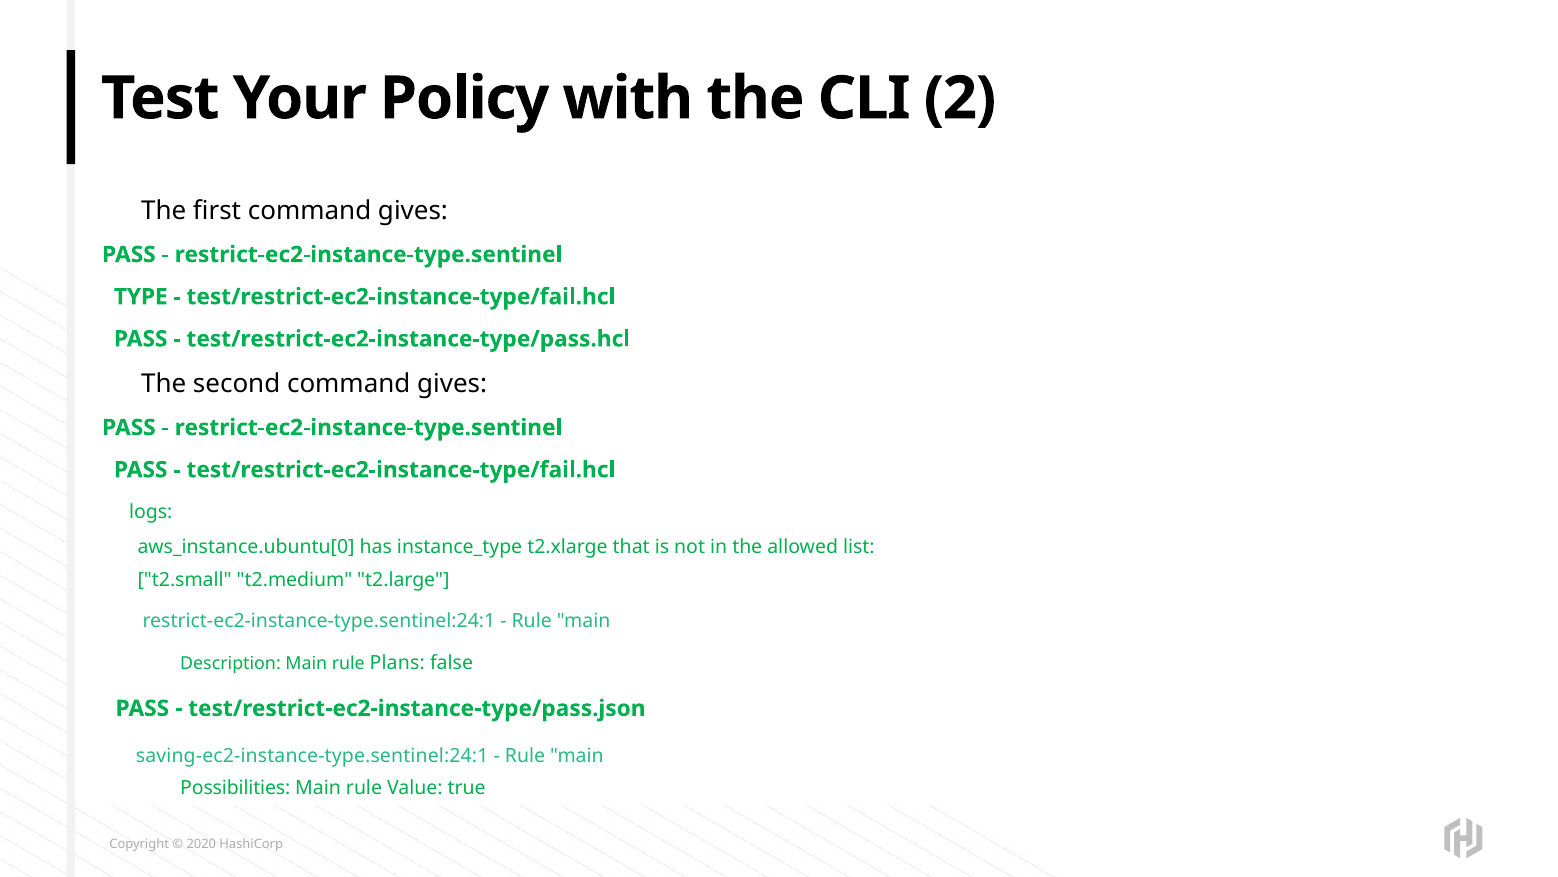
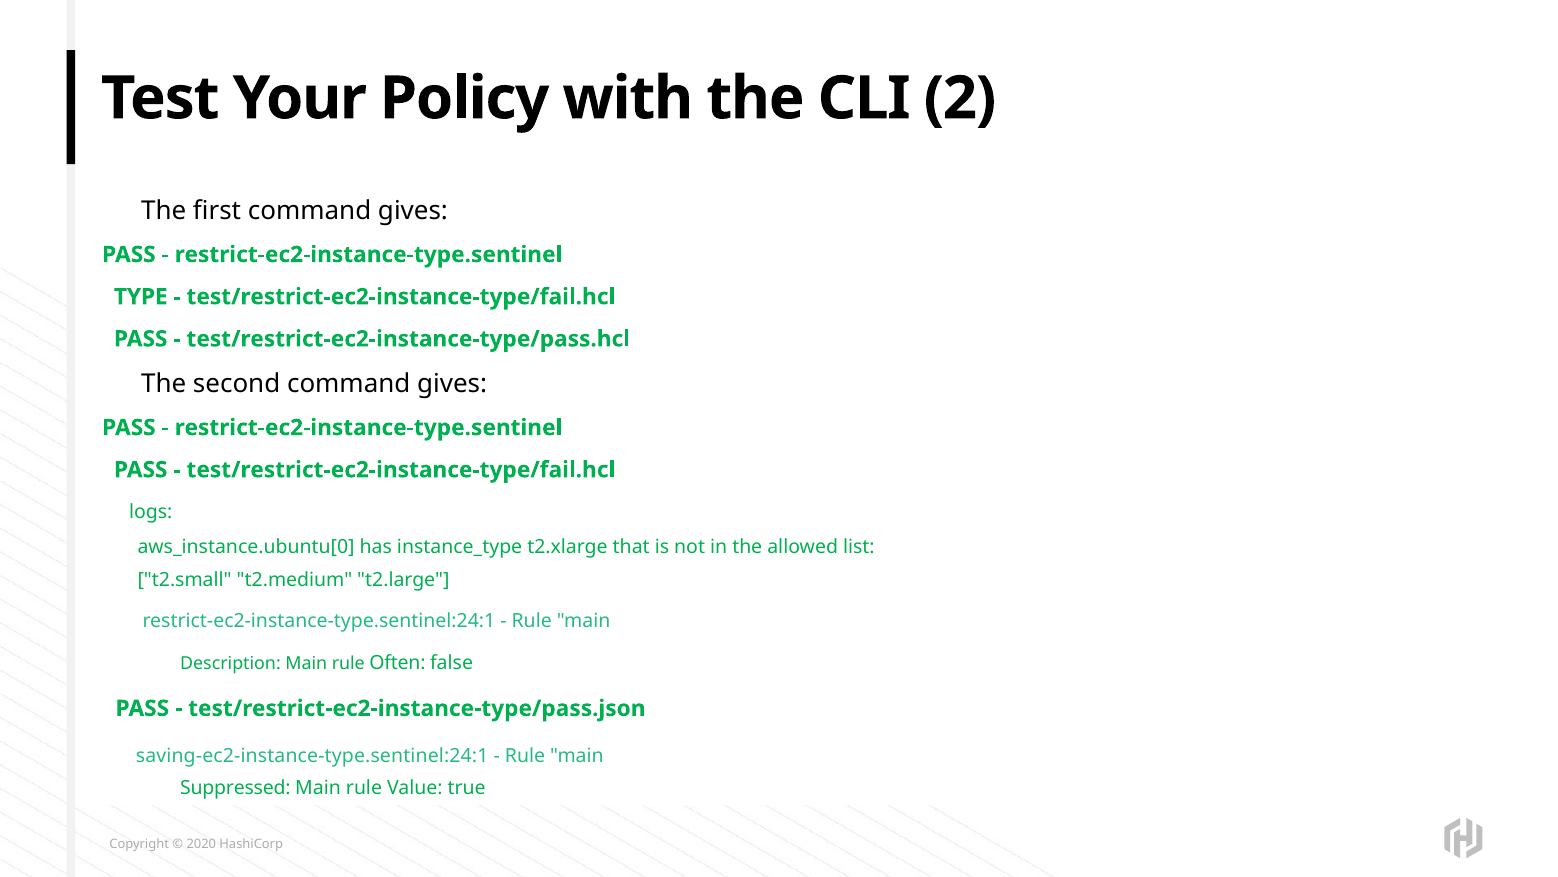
Plans: Plans -> Often
Possibilities: Possibilities -> Suppressed
